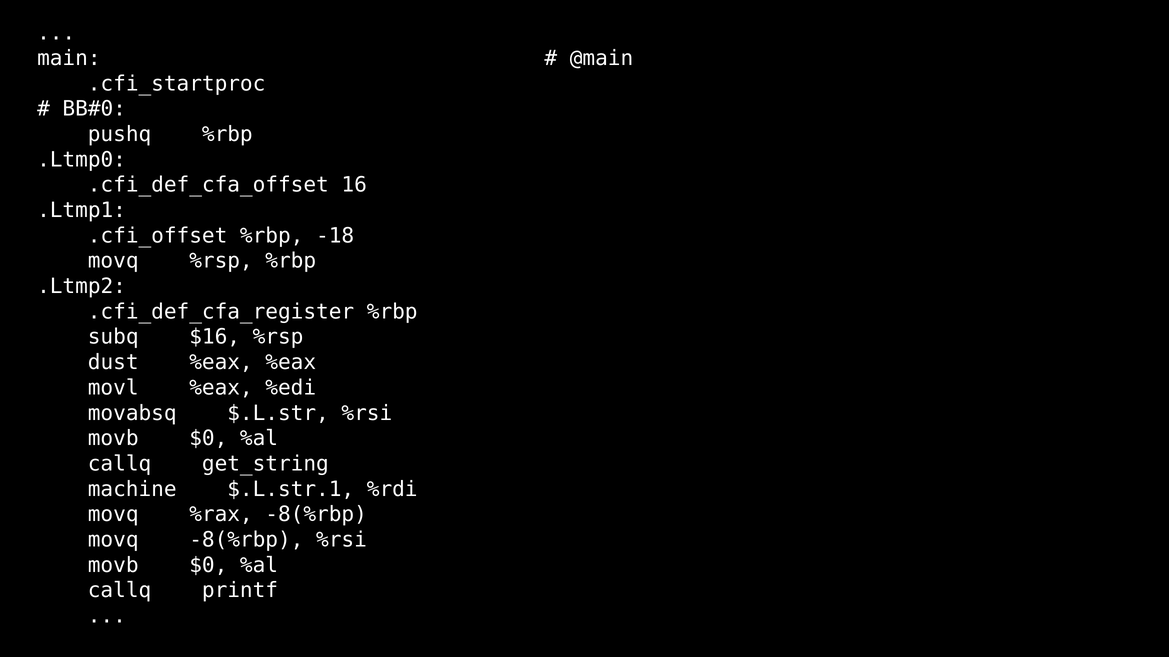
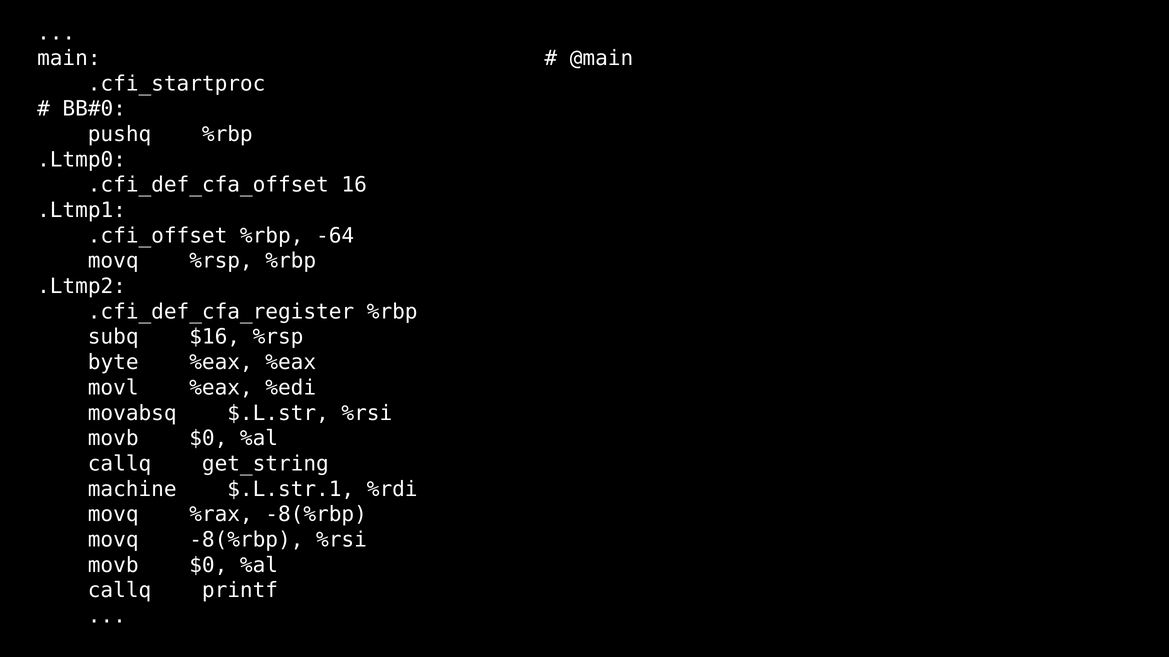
-18: -18 -> -64
dust: dust -> byte
